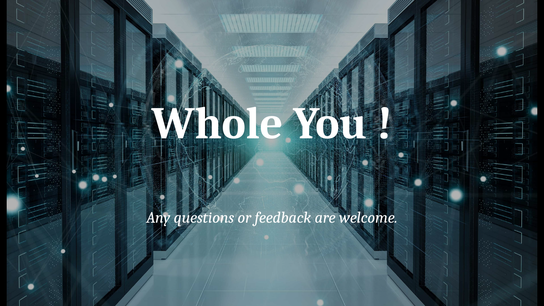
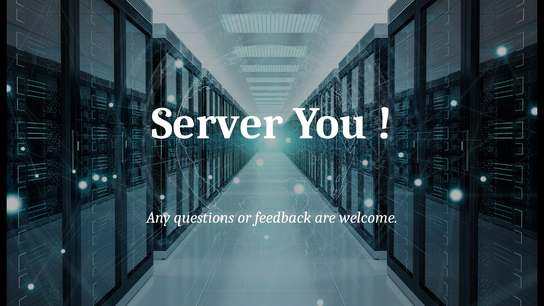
Whole: Whole -> Server
